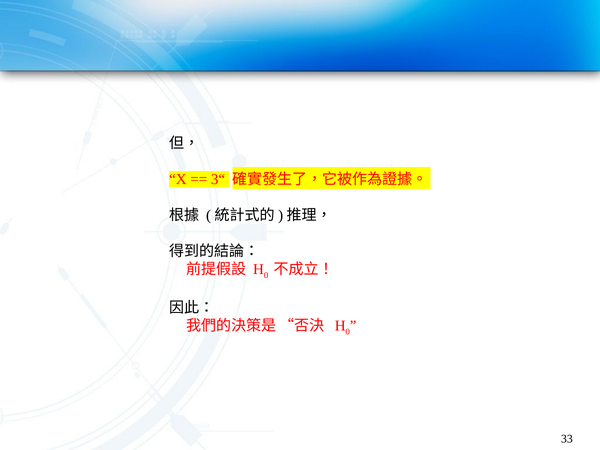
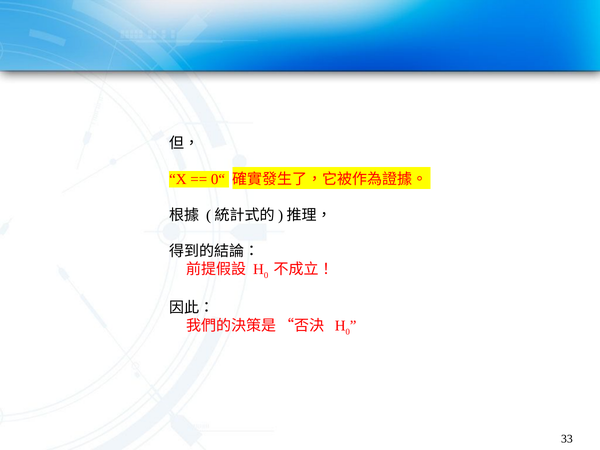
3“: 3“ -> 0“
